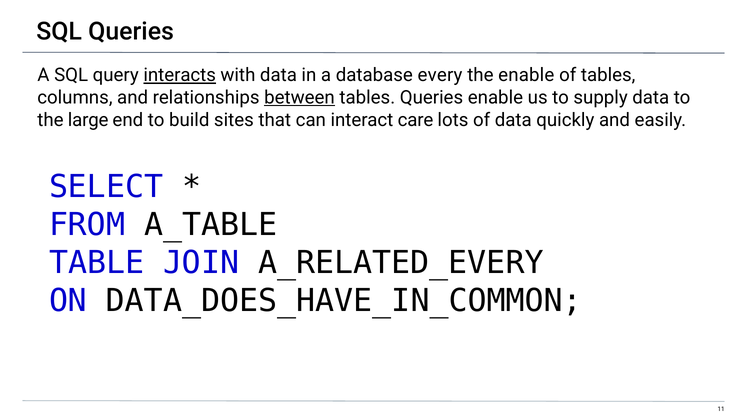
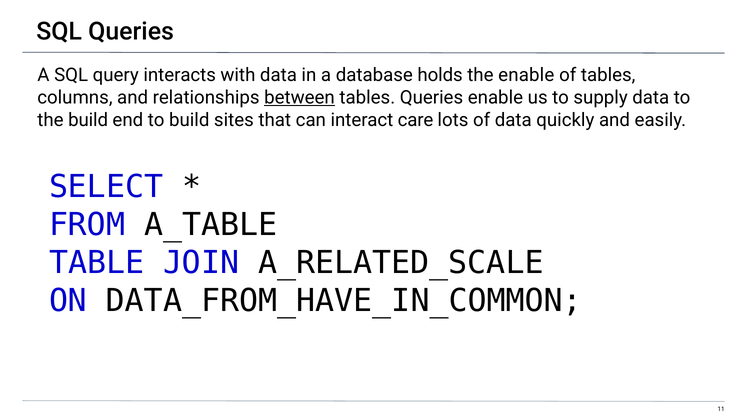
interacts underline: present -> none
every: every -> holds
the large: large -> build
A_RELATED_EVERY: A_RELATED_EVERY -> A_RELATED_SCALE
DATA_DOES_HAVE_IN_COMMON: DATA_DOES_HAVE_IN_COMMON -> DATA_FROM_HAVE_IN_COMMON
